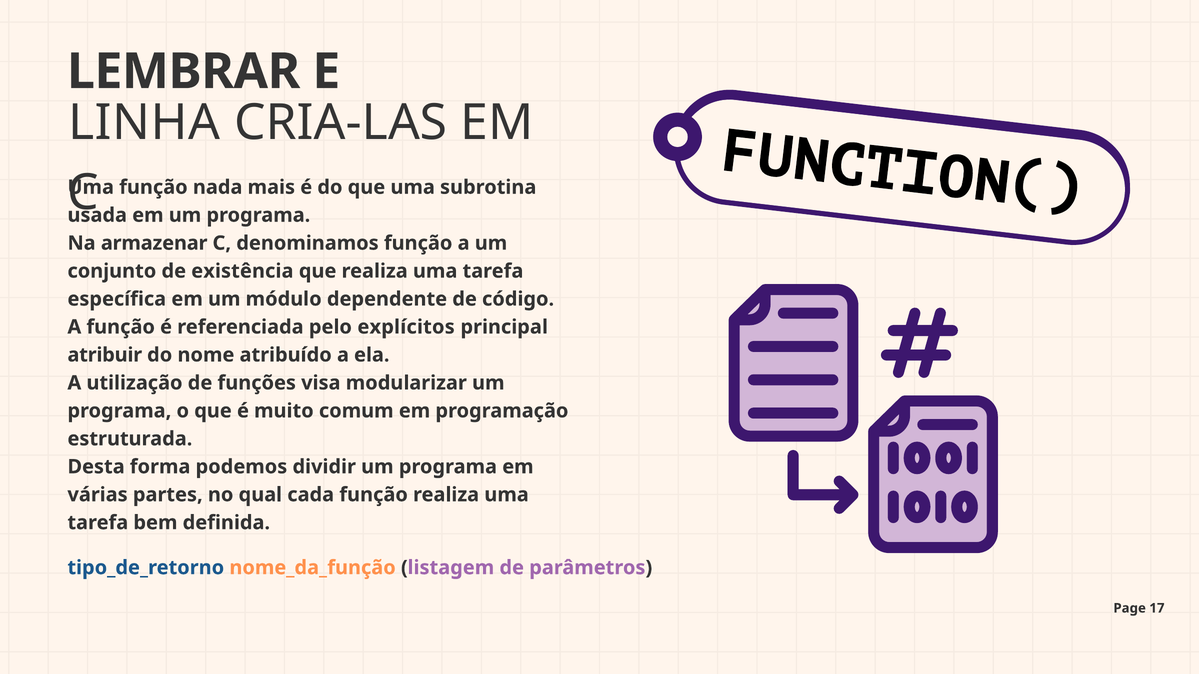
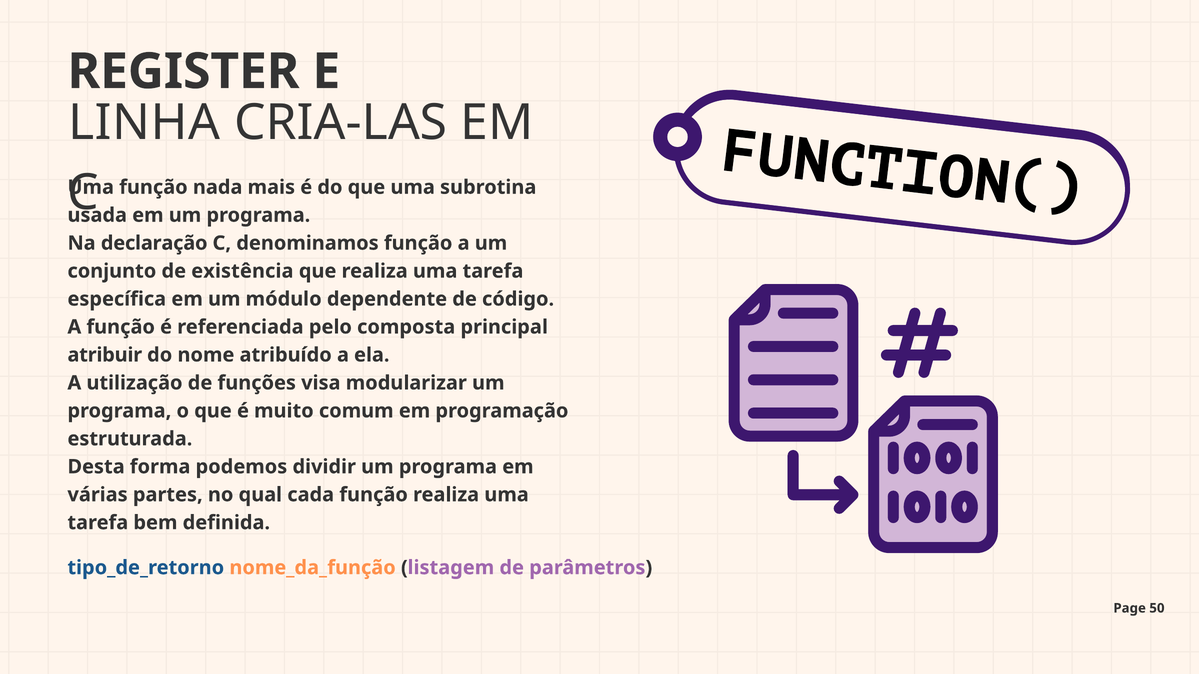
LEMBRAR: LEMBRAR -> REGISTER
armazenar: armazenar -> declaração
explícitos: explícitos -> composta
17: 17 -> 50
